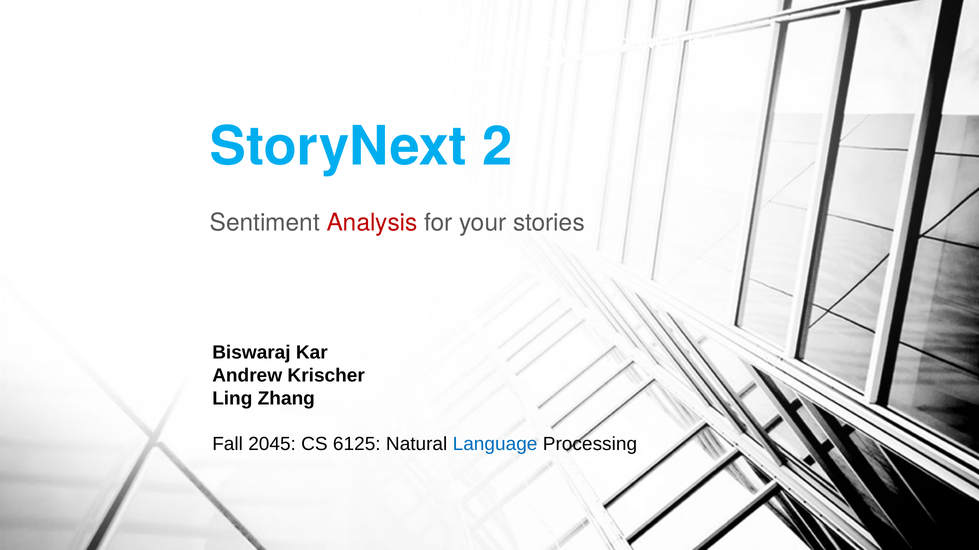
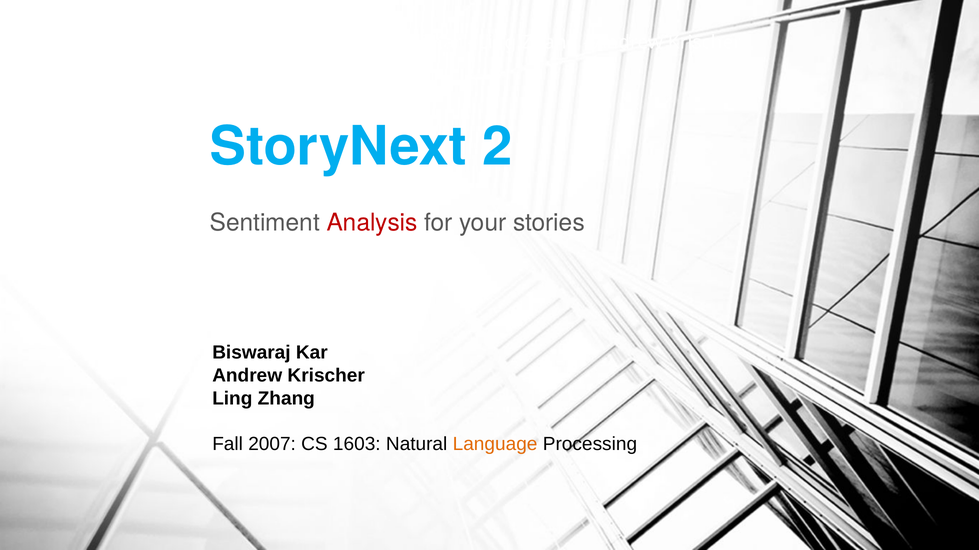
2045: 2045 -> 2007
6125: 6125 -> 1603
Language colour: blue -> orange
